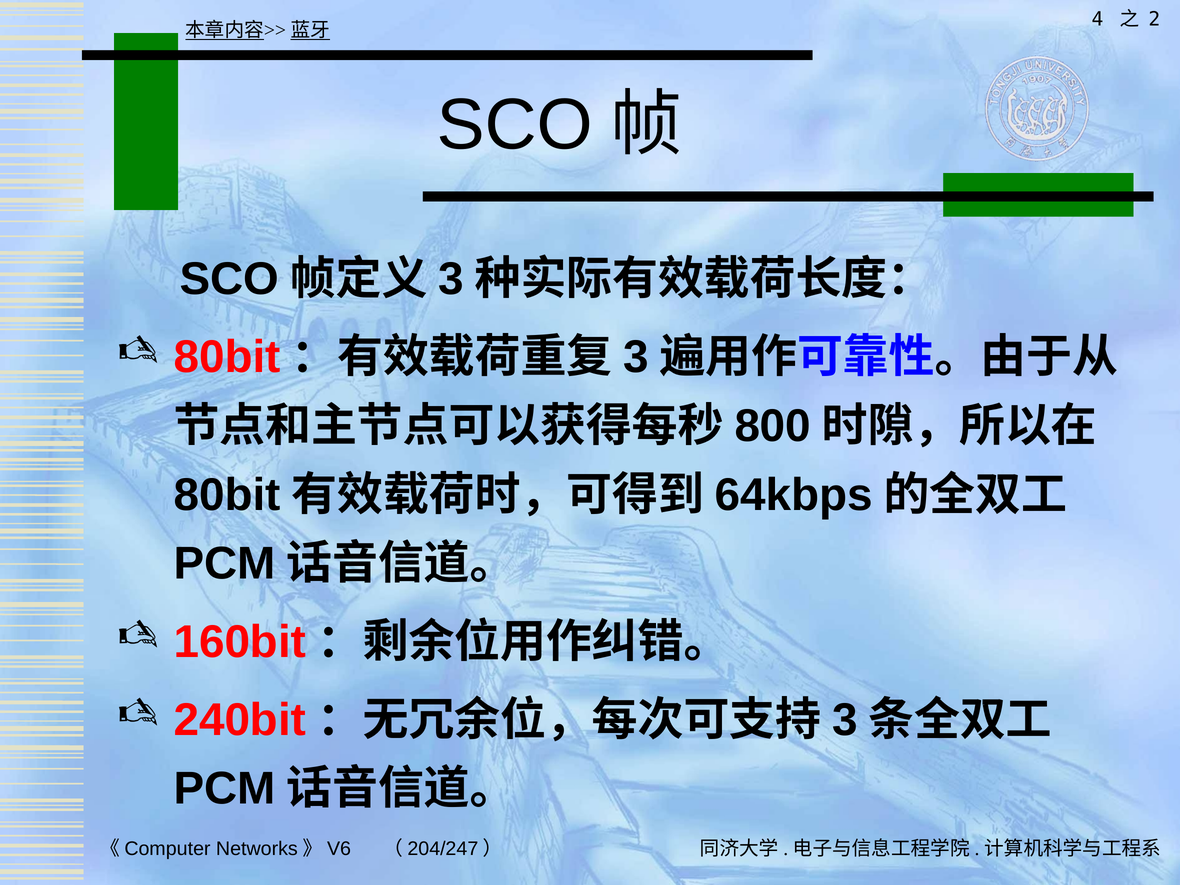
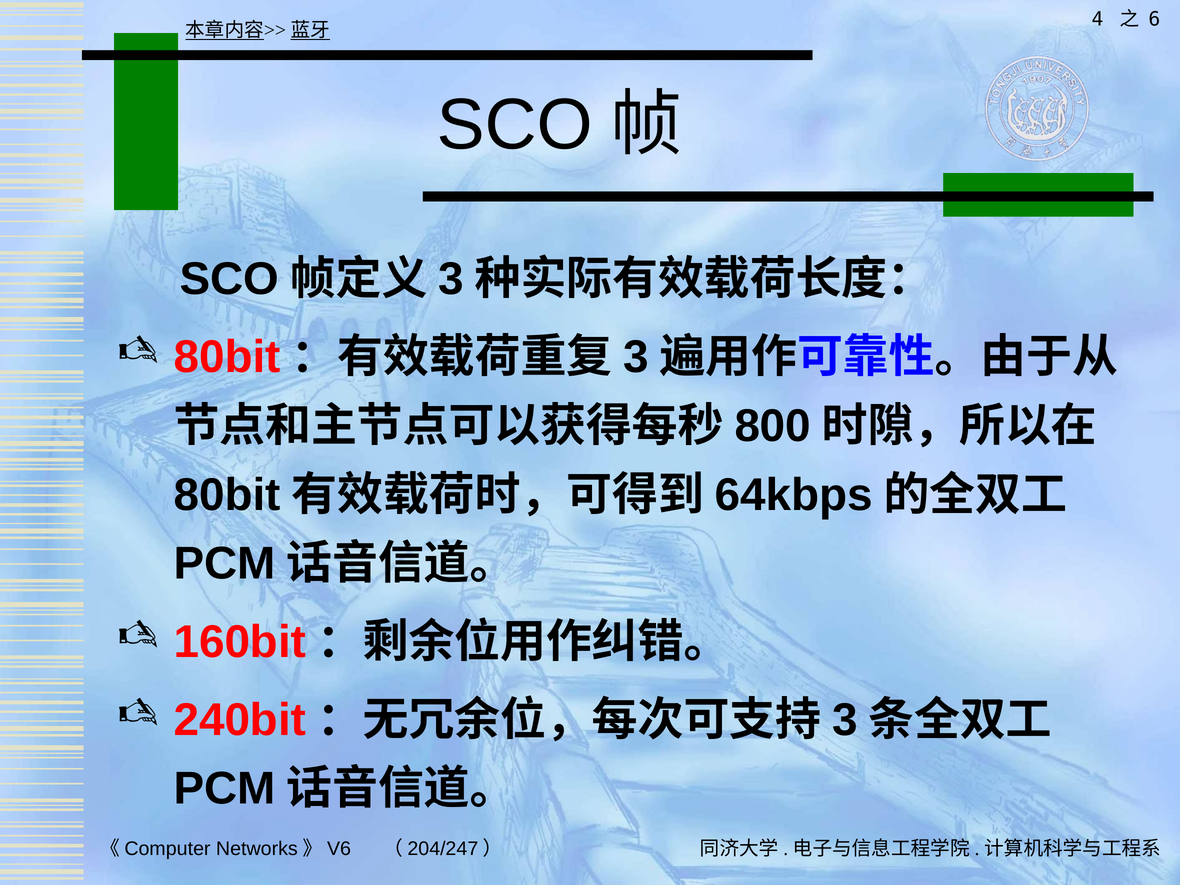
2: 2 -> 6
